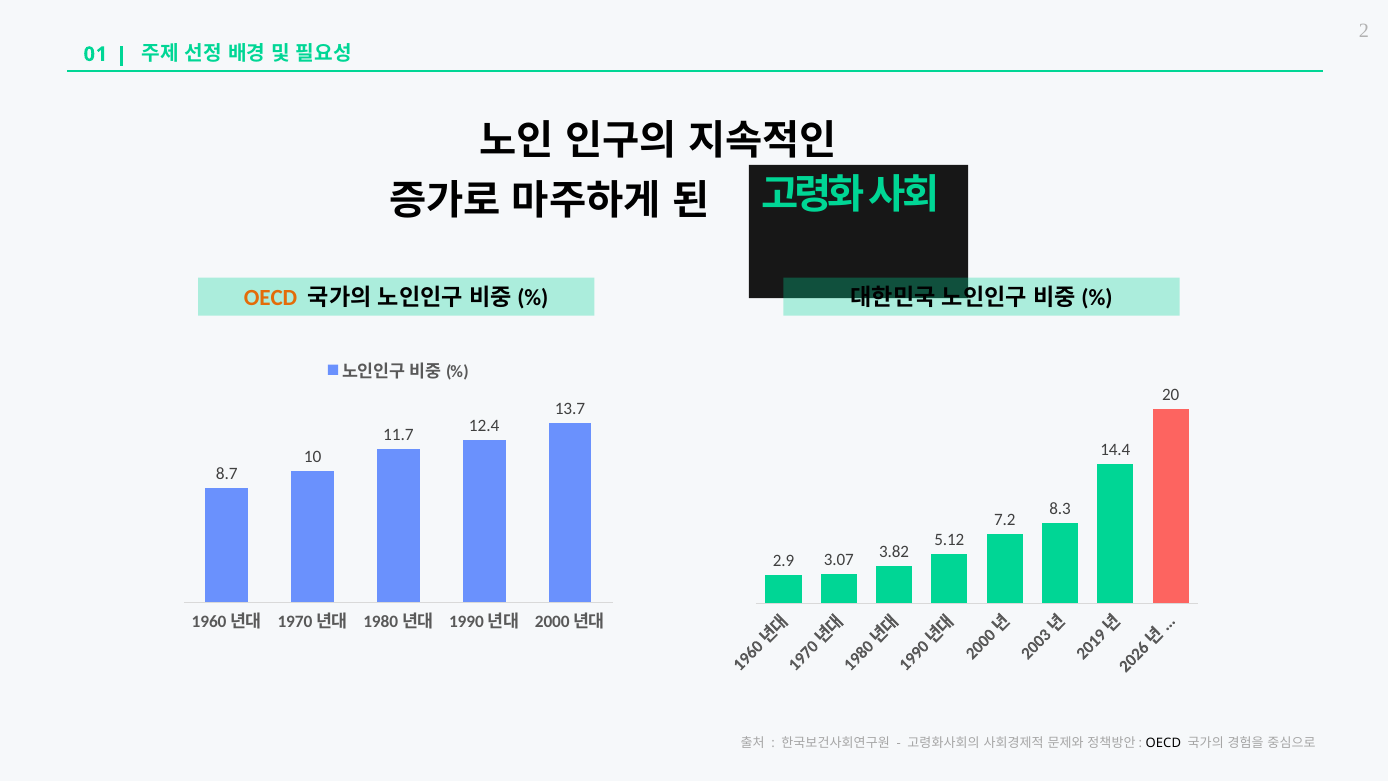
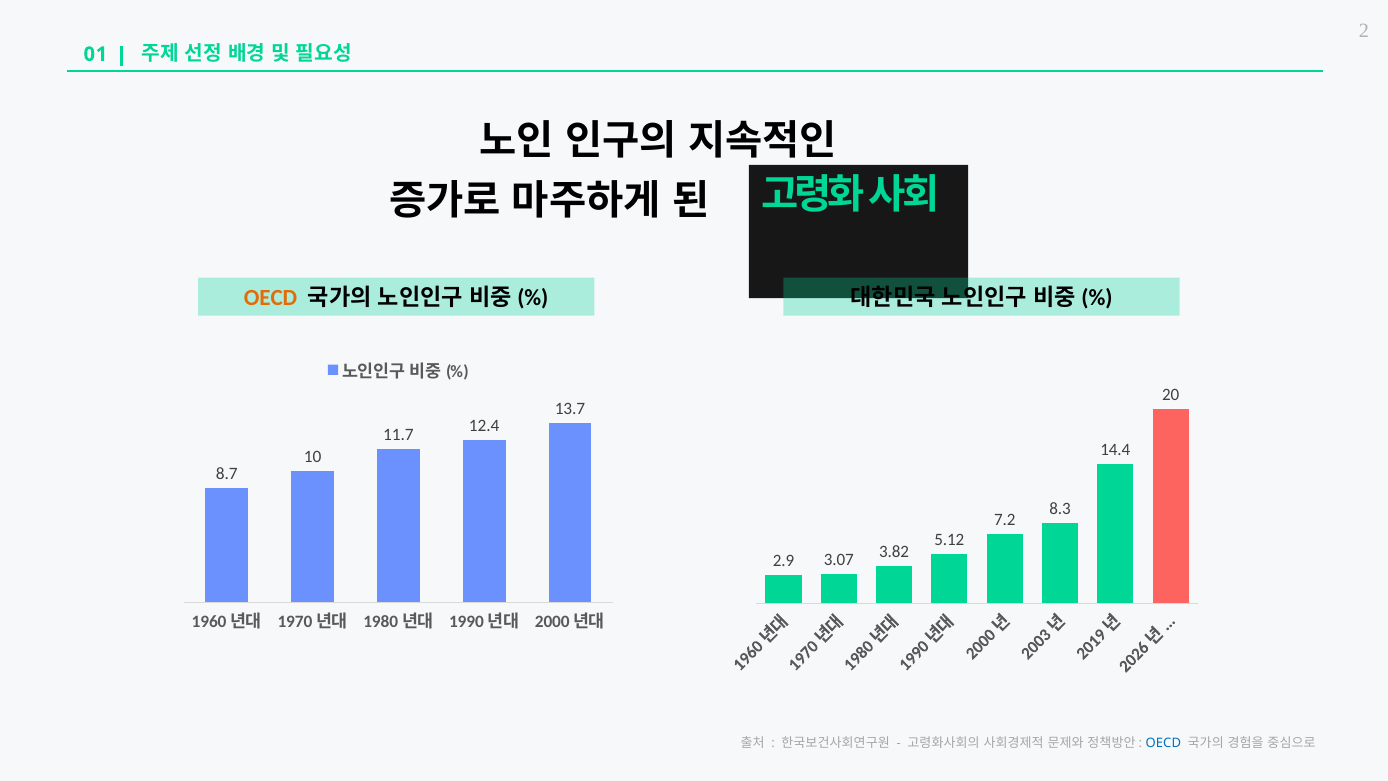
OECD at (1163, 743) colour: black -> blue
